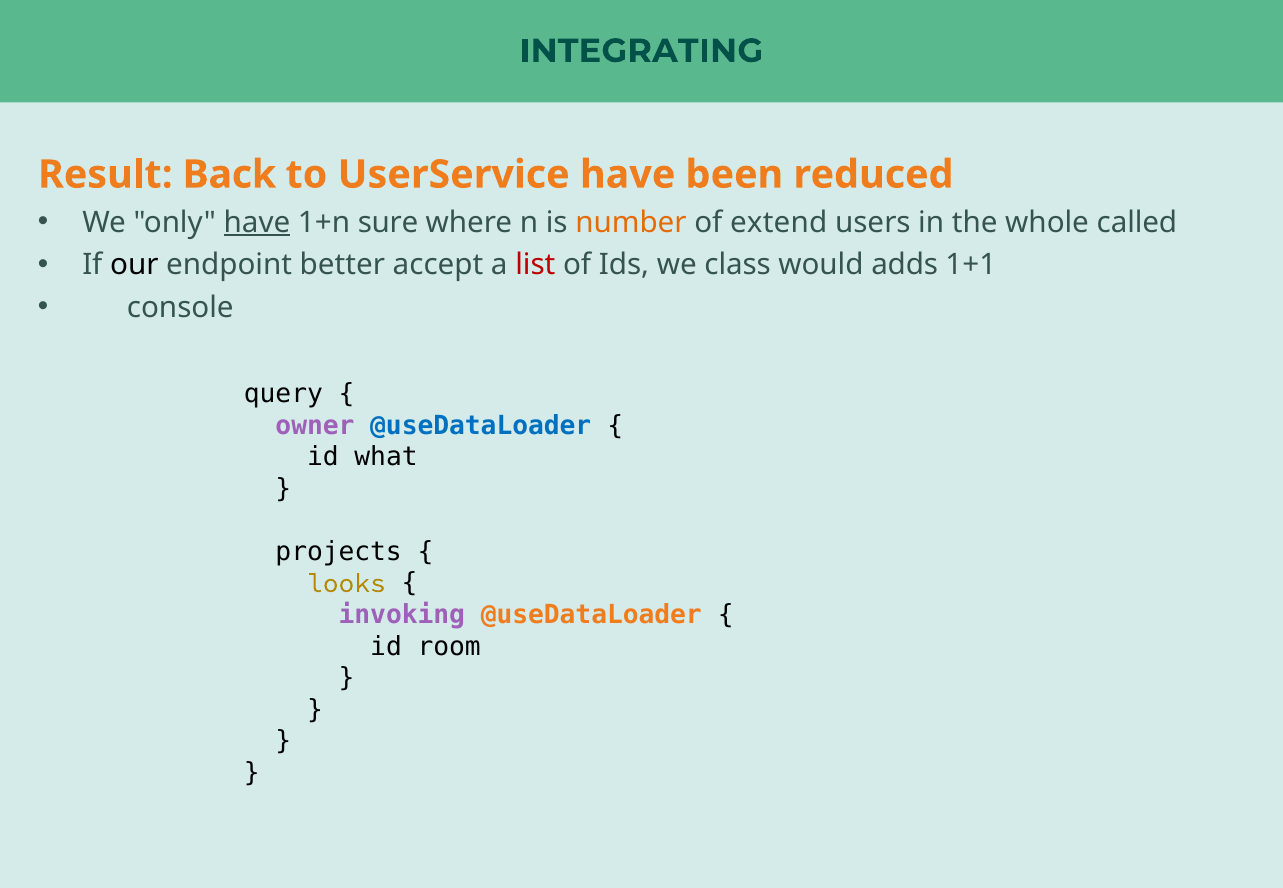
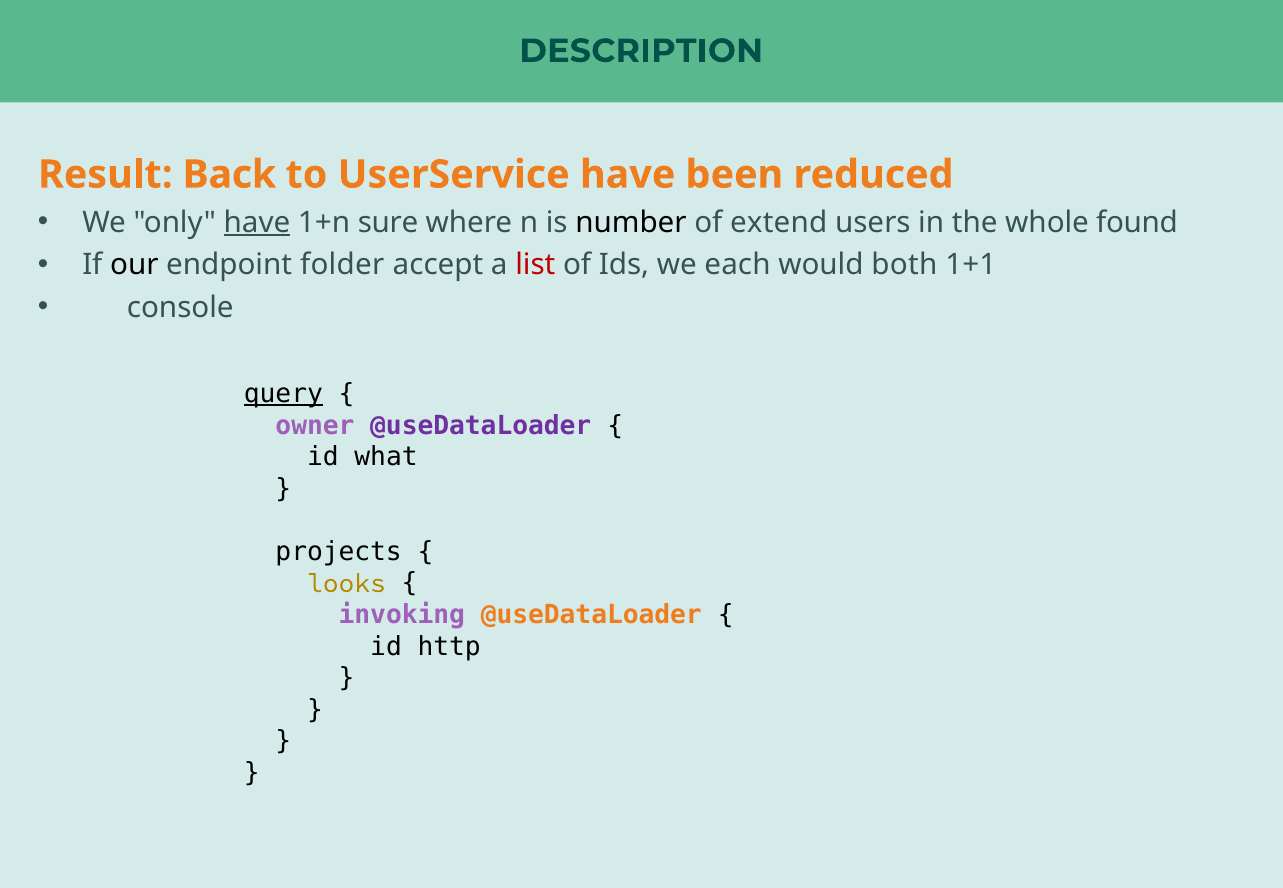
INTEGRATING: INTEGRATING -> DESCRIPTION
number colour: orange -> black
called: called -> found
better: better -> folder
class: class -> each
adds: adds -> both
query underline: none -> present
@useDataLoader at (481, 426) colour: blue -> purple
room: room -> http
